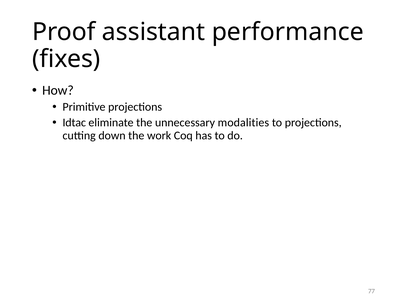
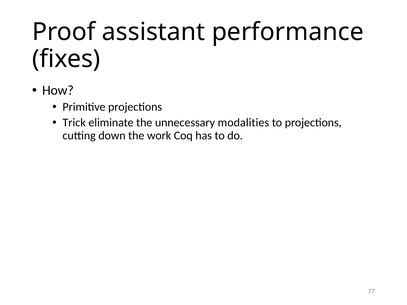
Idtac: Idtac -> Trick
